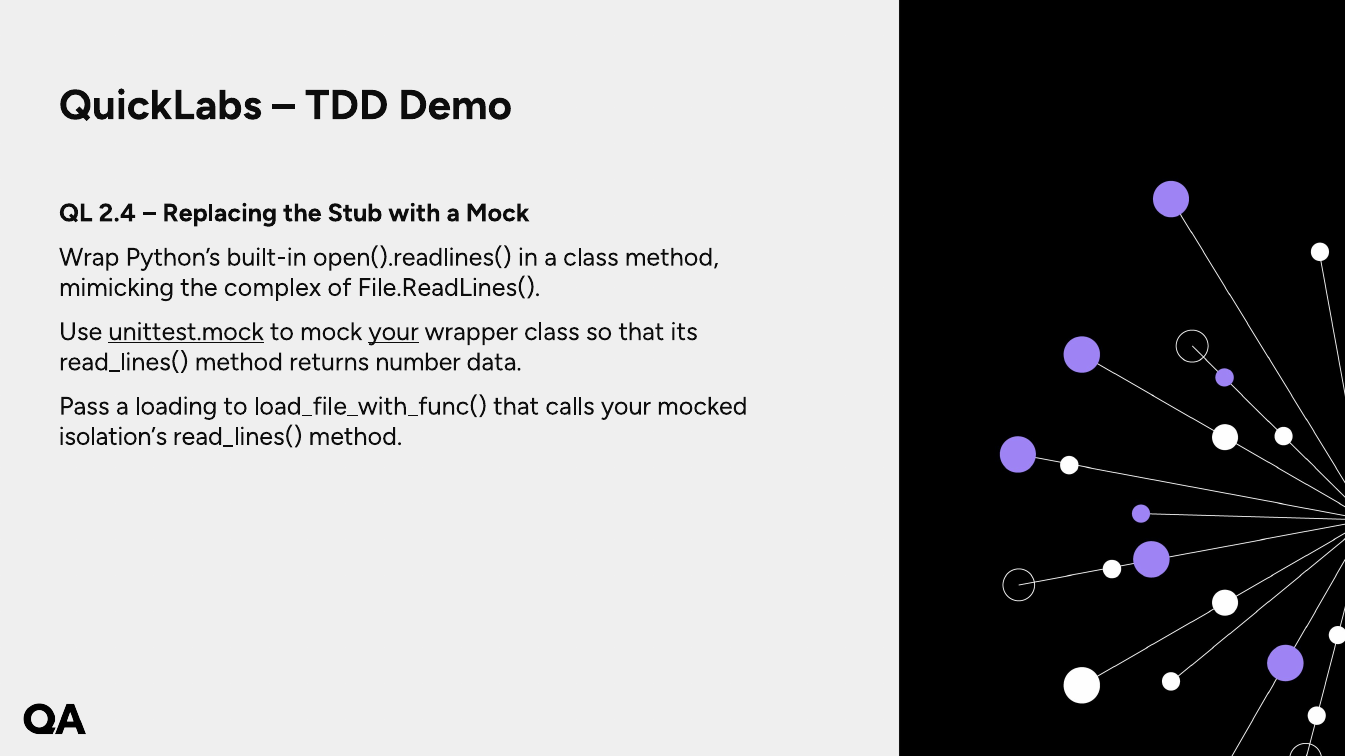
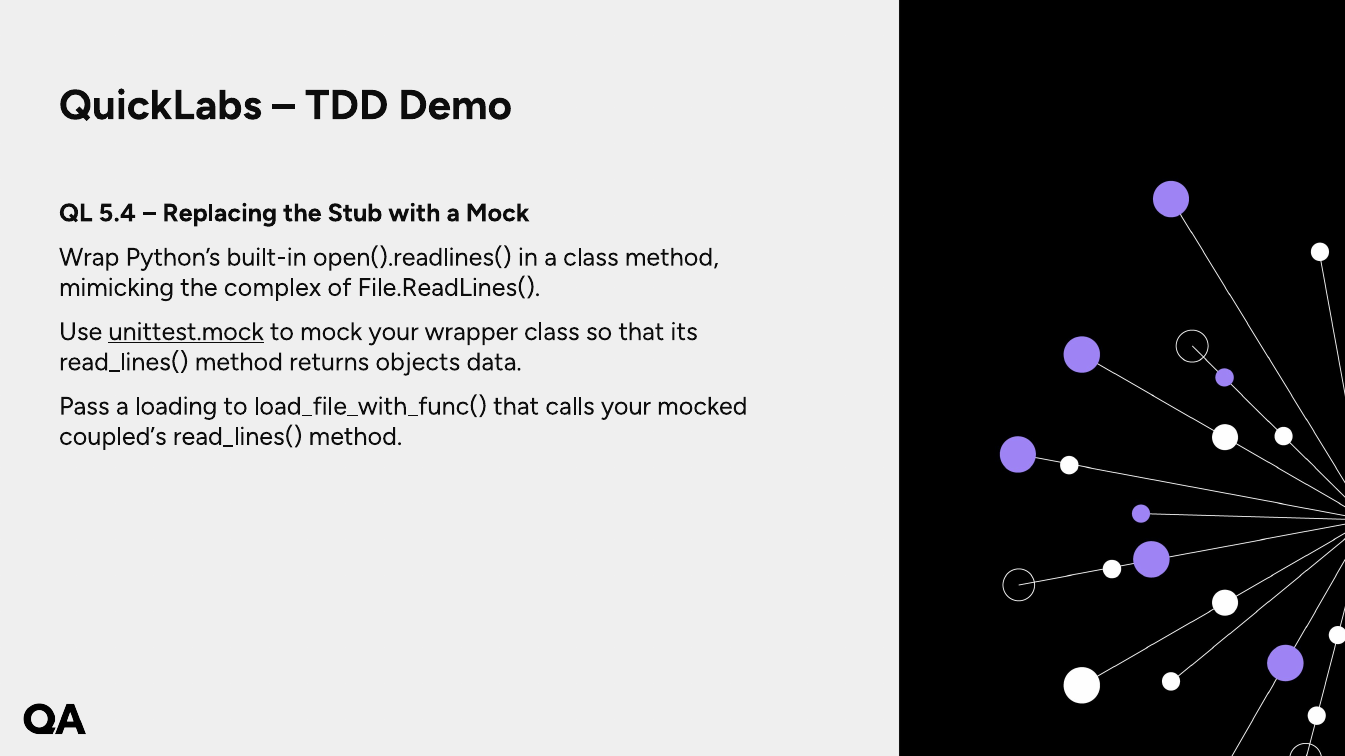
2.4: 2.4 -> 5.4
your at (394, 332) underline: present -> none
number: number -> objects
isolation’s: isolation’s -> coupled’s
